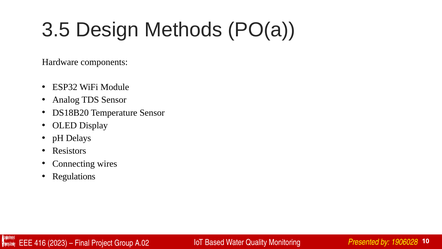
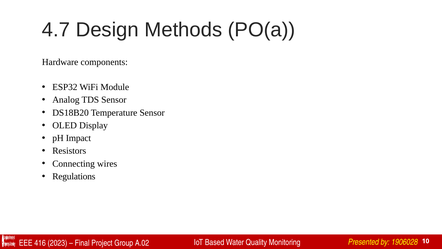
3.5: 3.5 -> 4.7
Delays: Delays -> Impact
